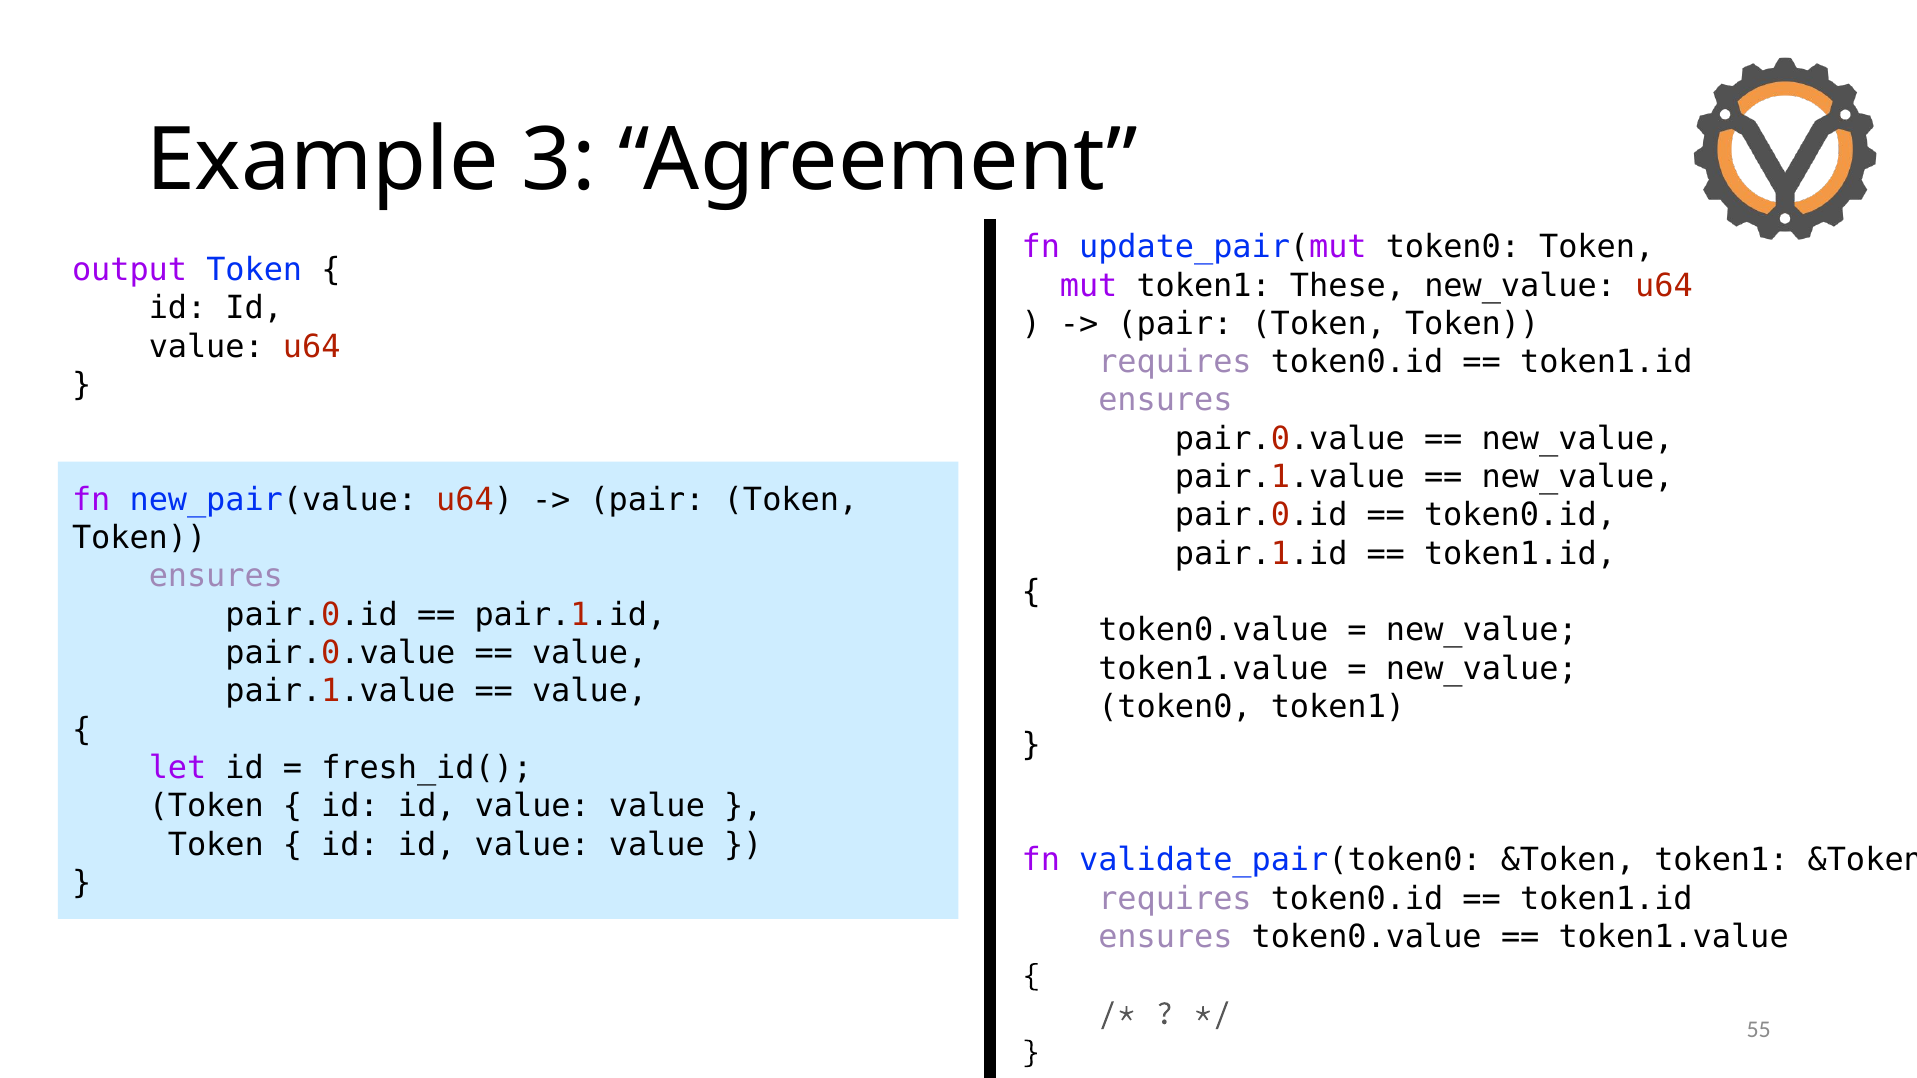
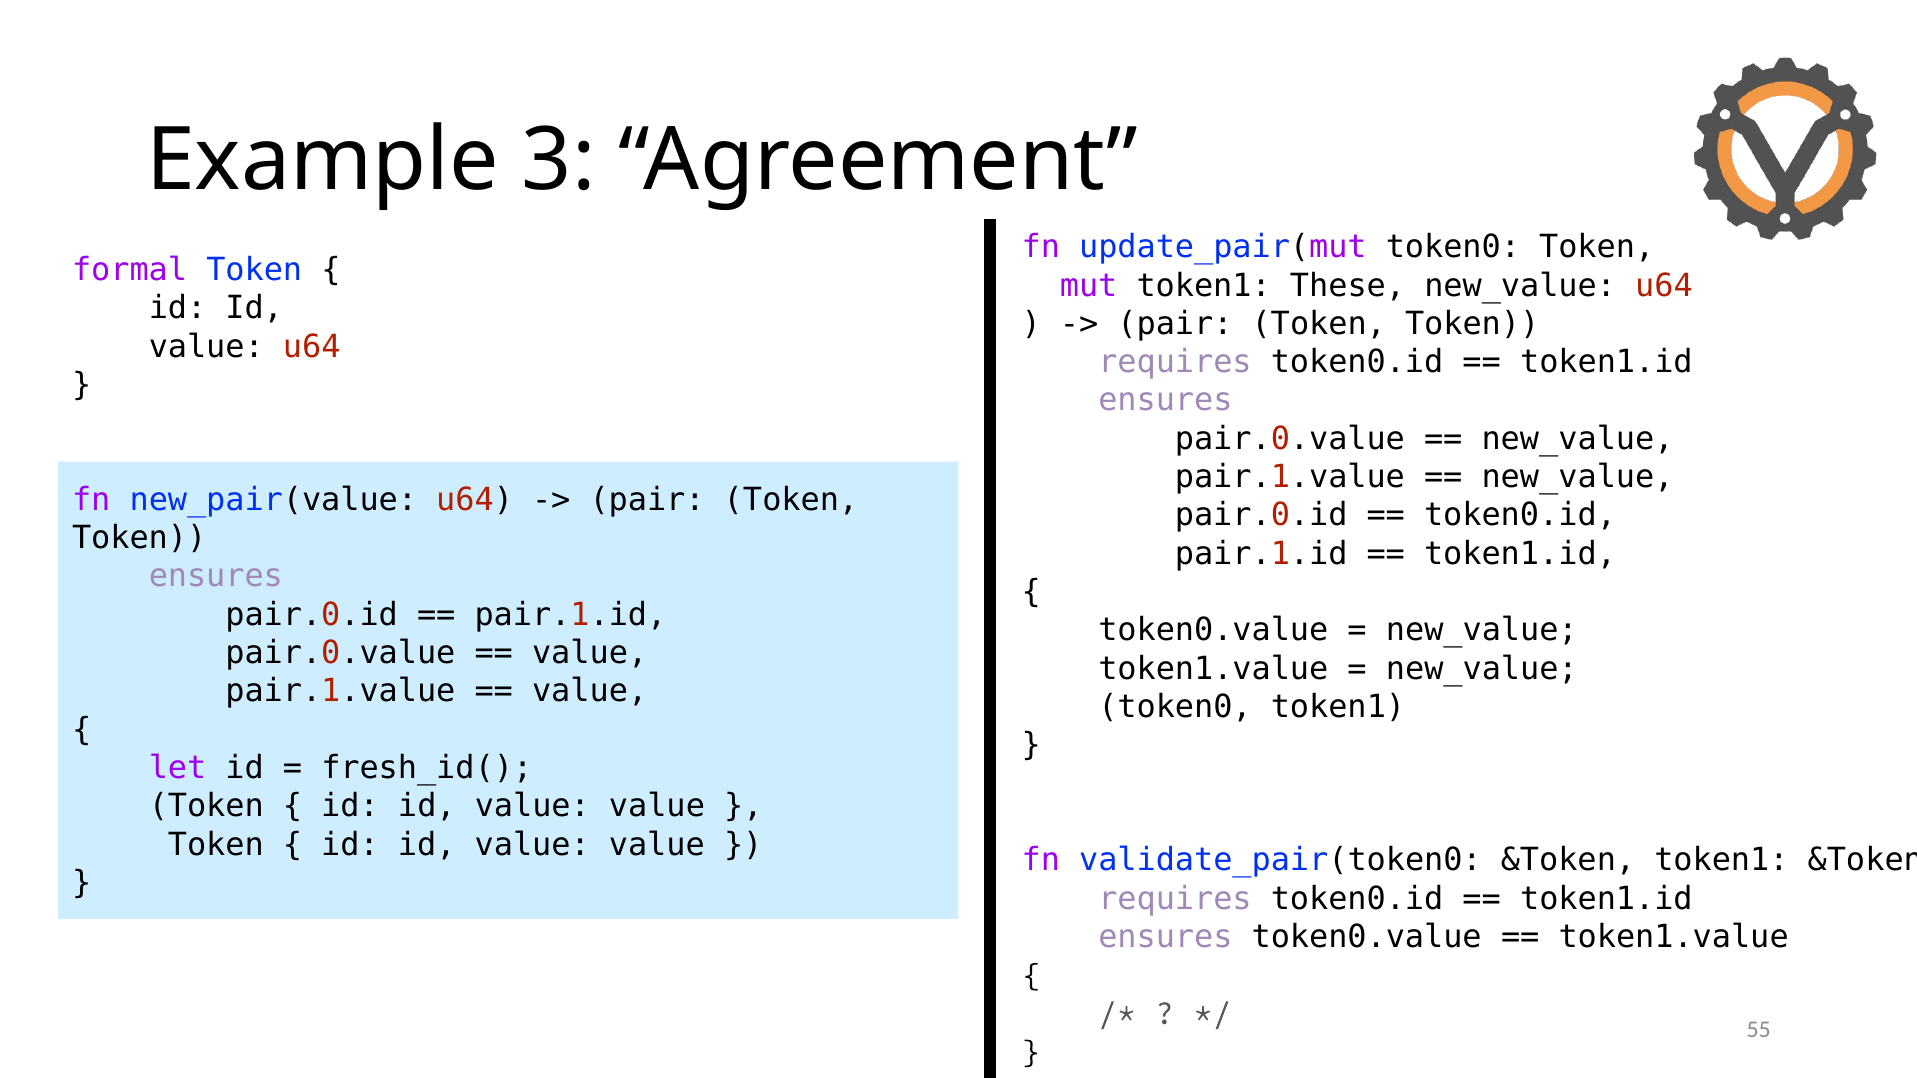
output: output -> formal
